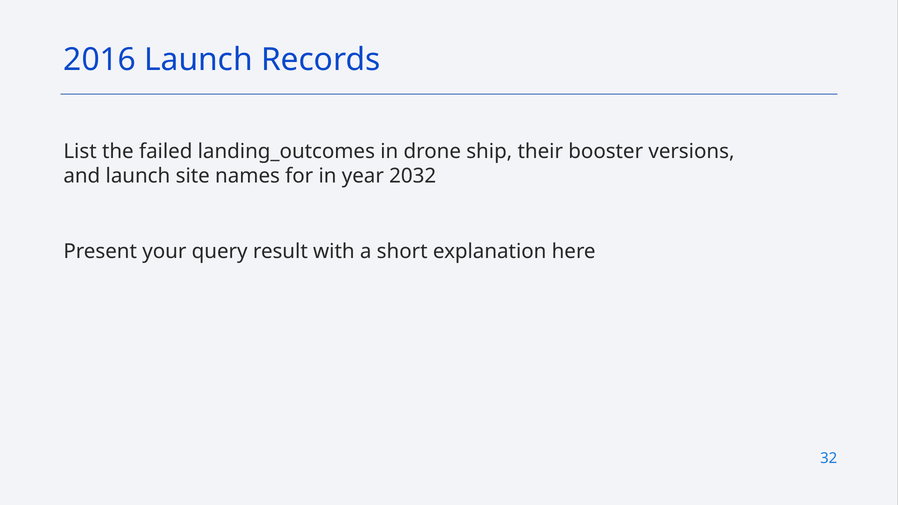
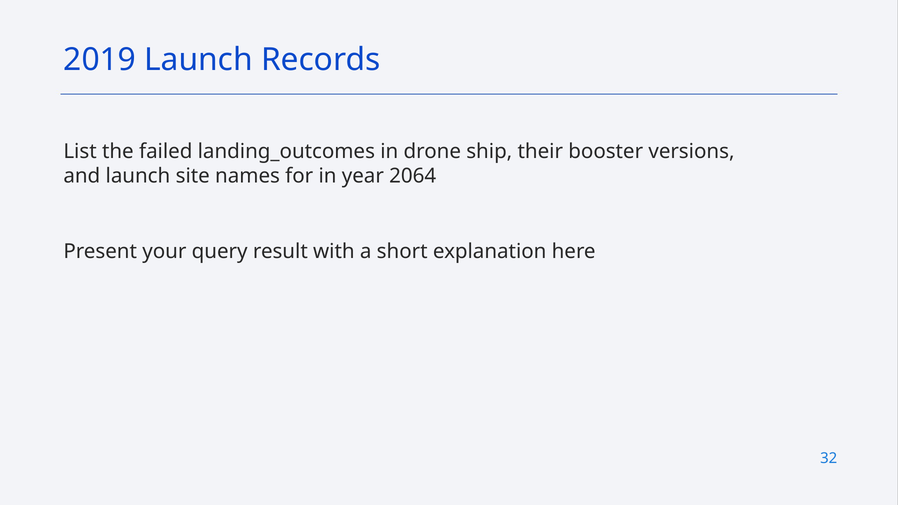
2016: 2016 -> 2019
2032: 2032 -> 2064
